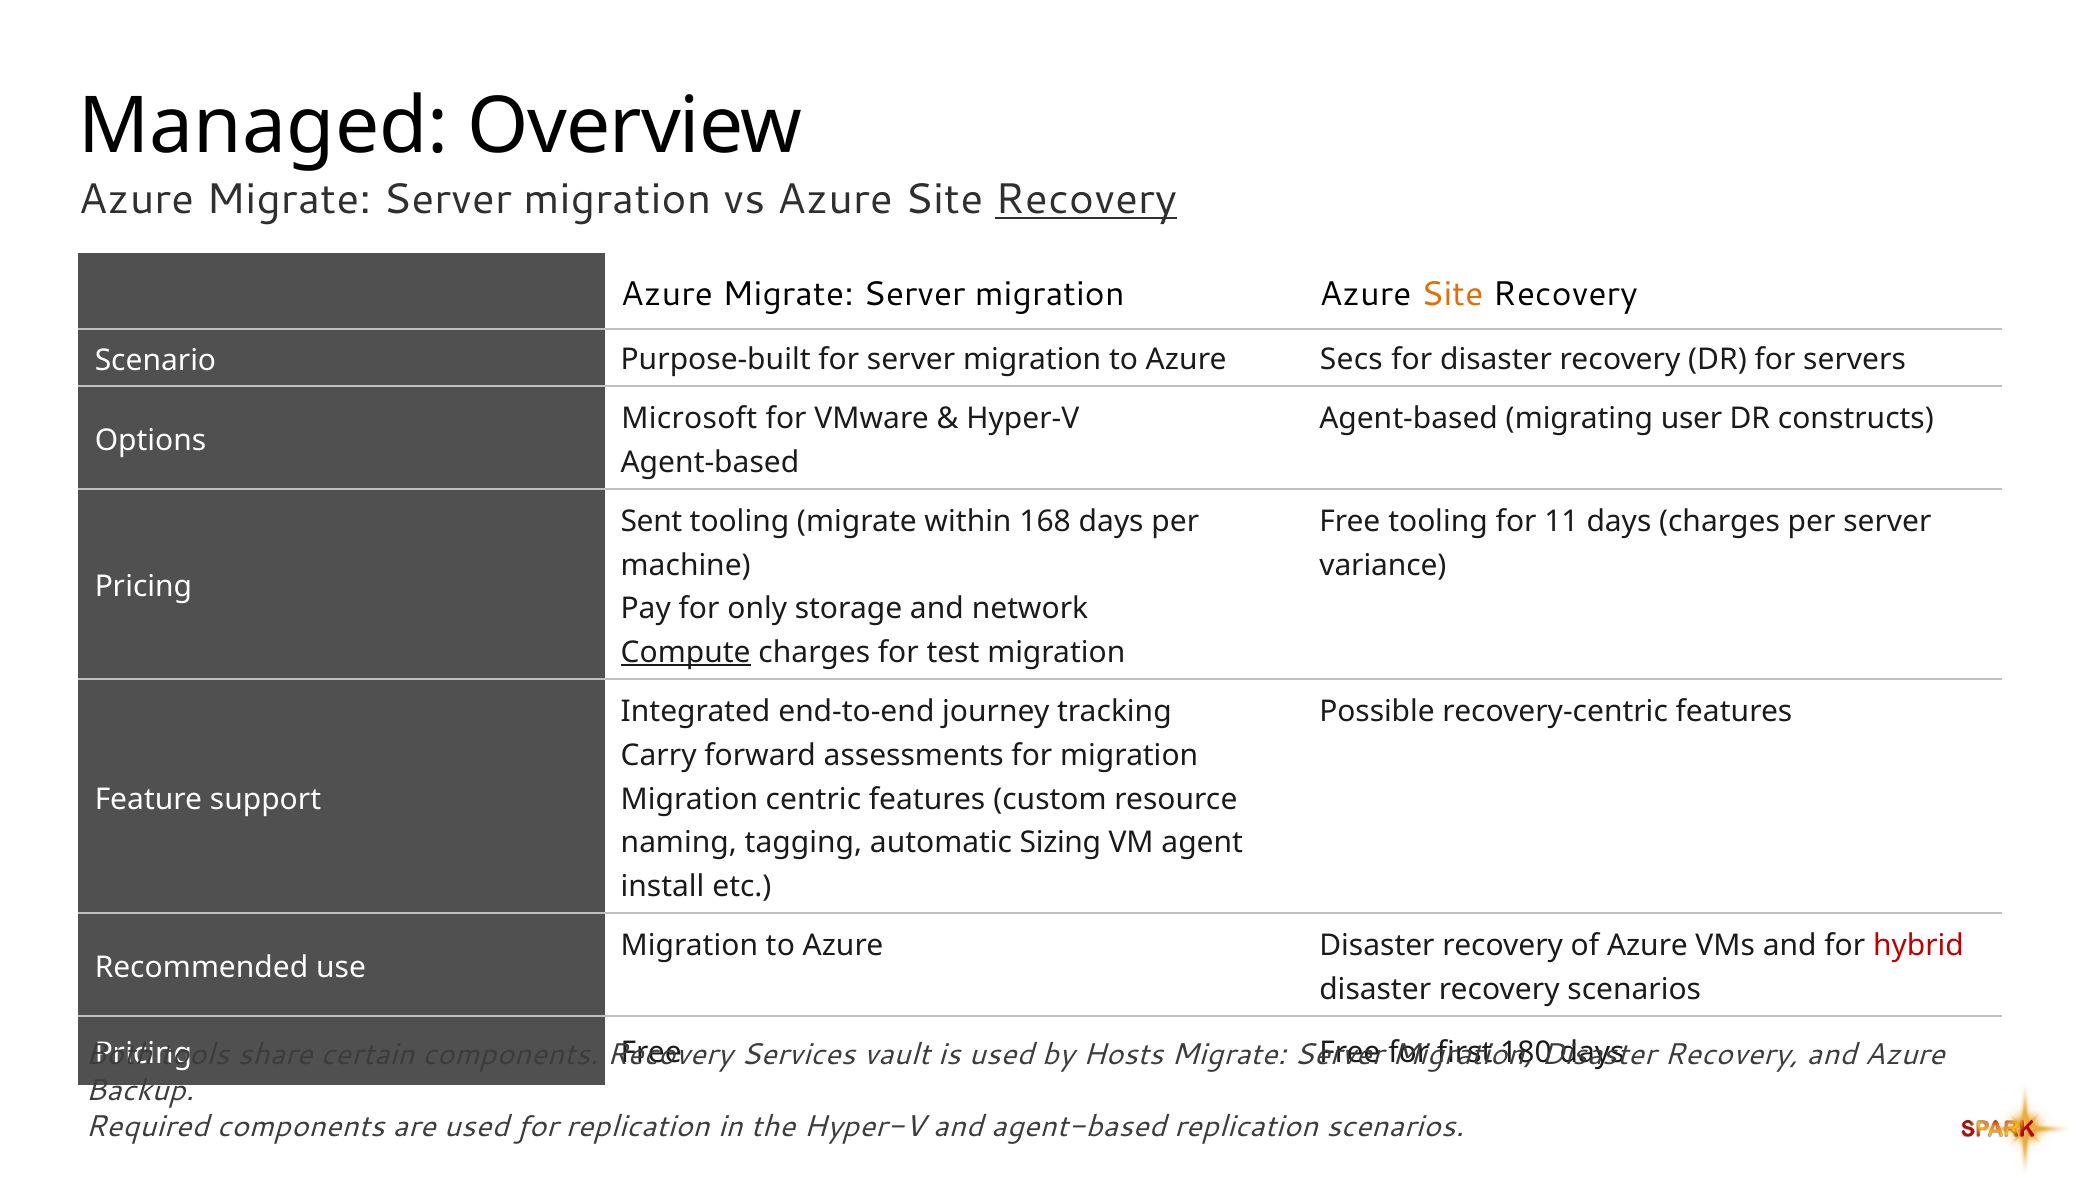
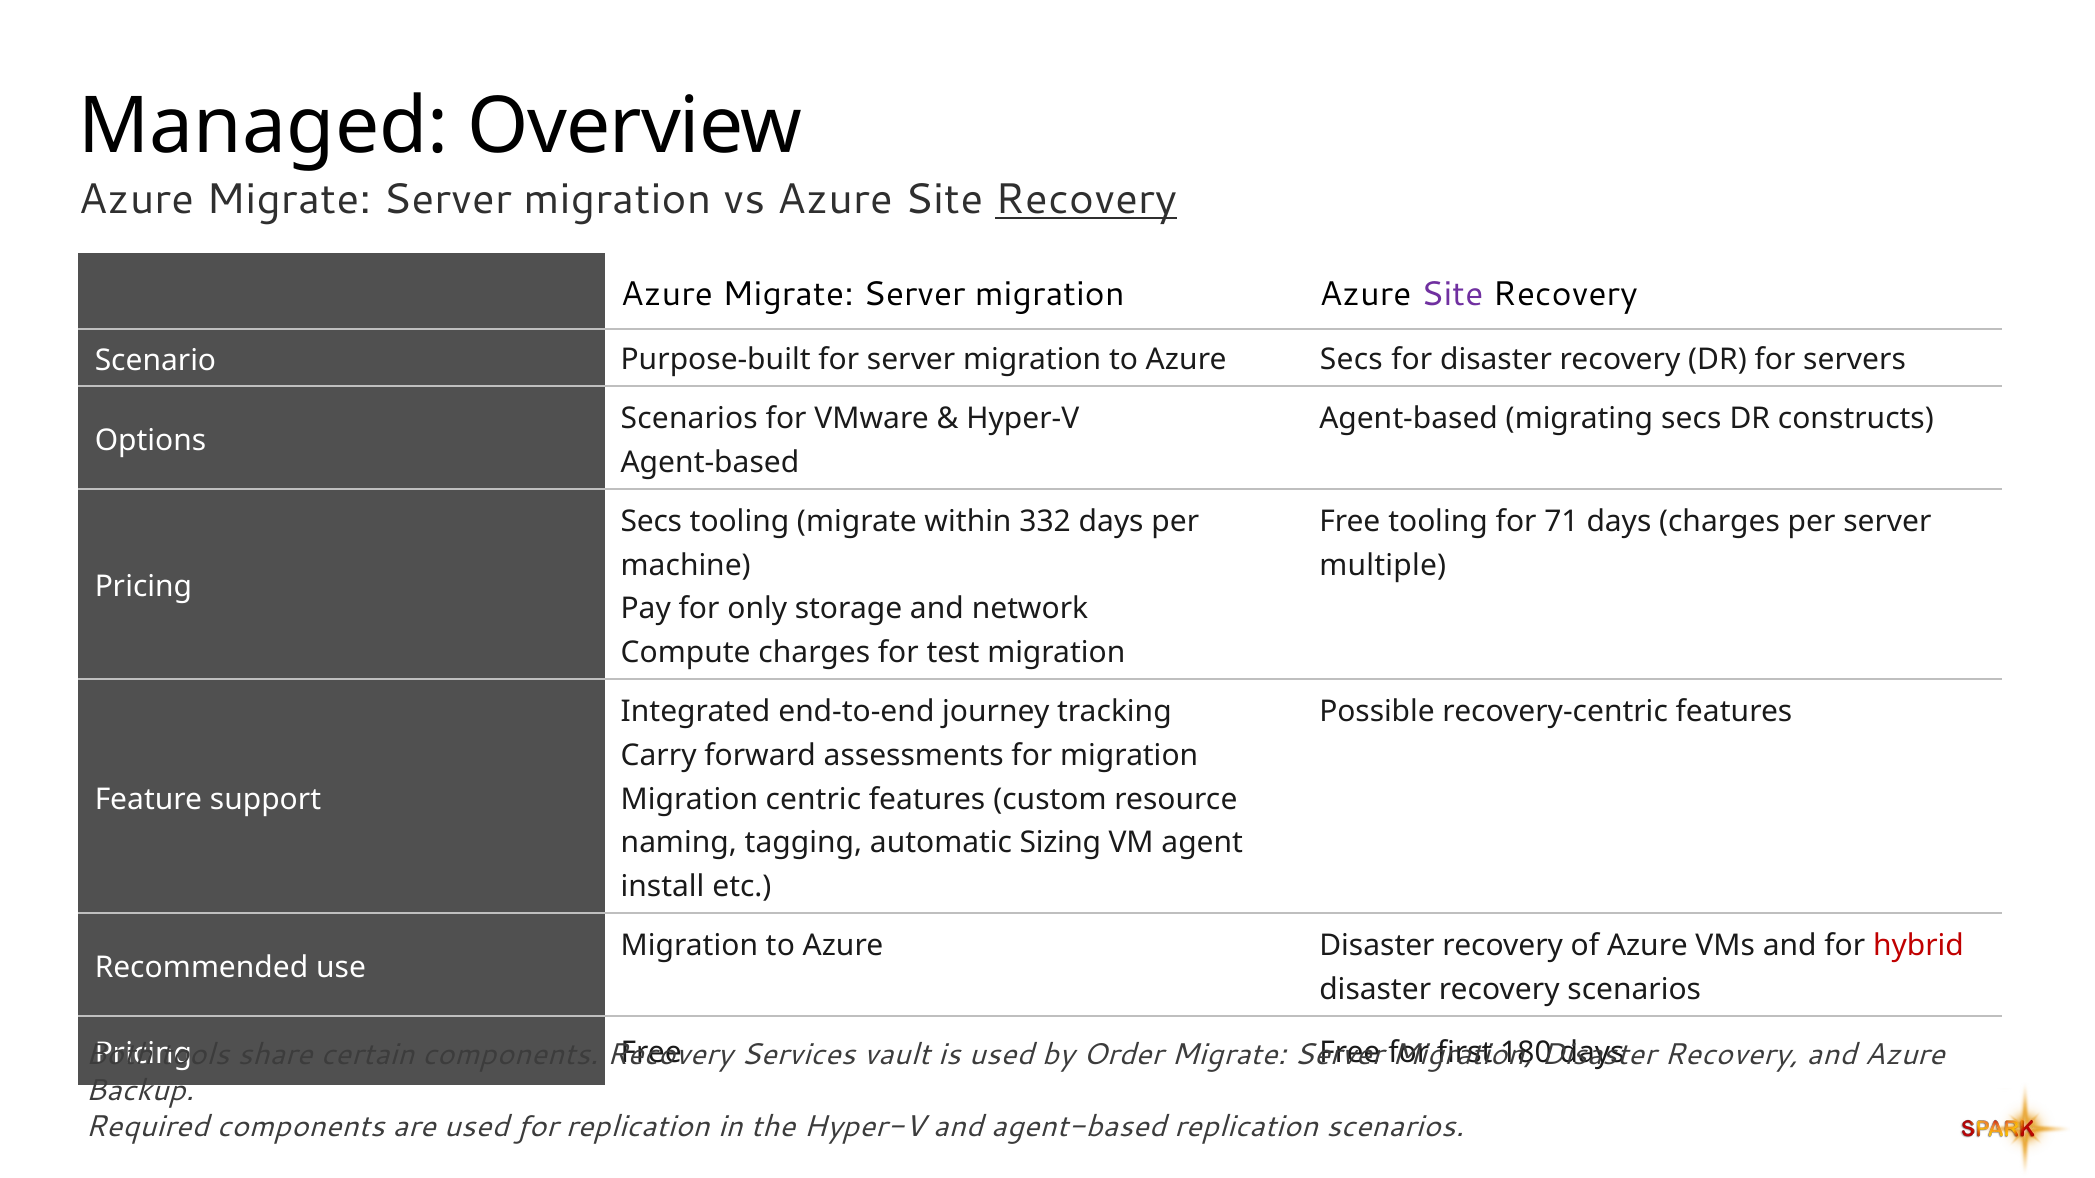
Site at (1452, 295) colour: orange -> purple
Microsoft at (689, 419): Microsoft -> Scenarios
migrating user: user -> secs
Sent at (651, 522): Sent -> Secs
168: 168 -> 332
11: 11 -> 71
variance: variance -> multiple
Compute underline: present -> none
Hosts: Hosts -> Order
